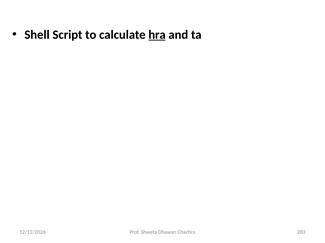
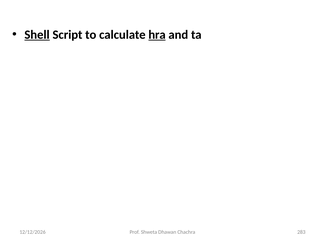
Shell underline: none -> present
